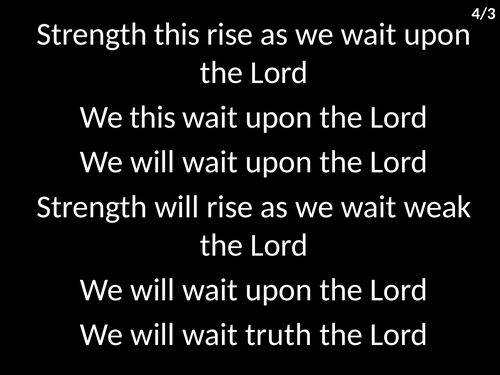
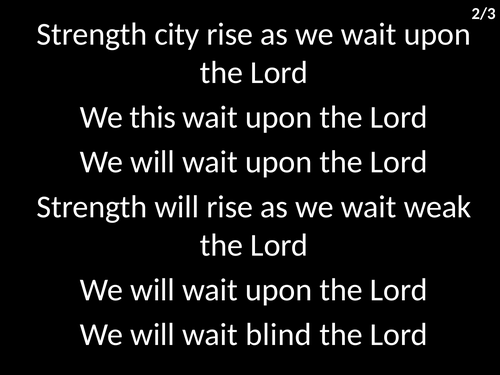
4/3: 4/3 -> 2/3
Strength this: this -> city
truth: truth -> blind
